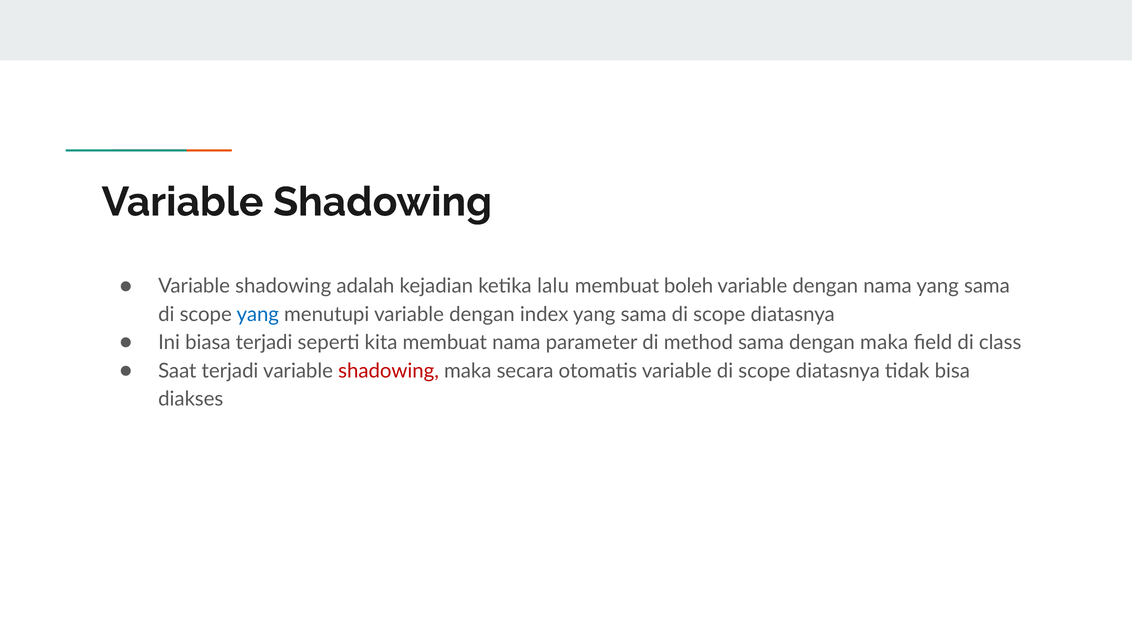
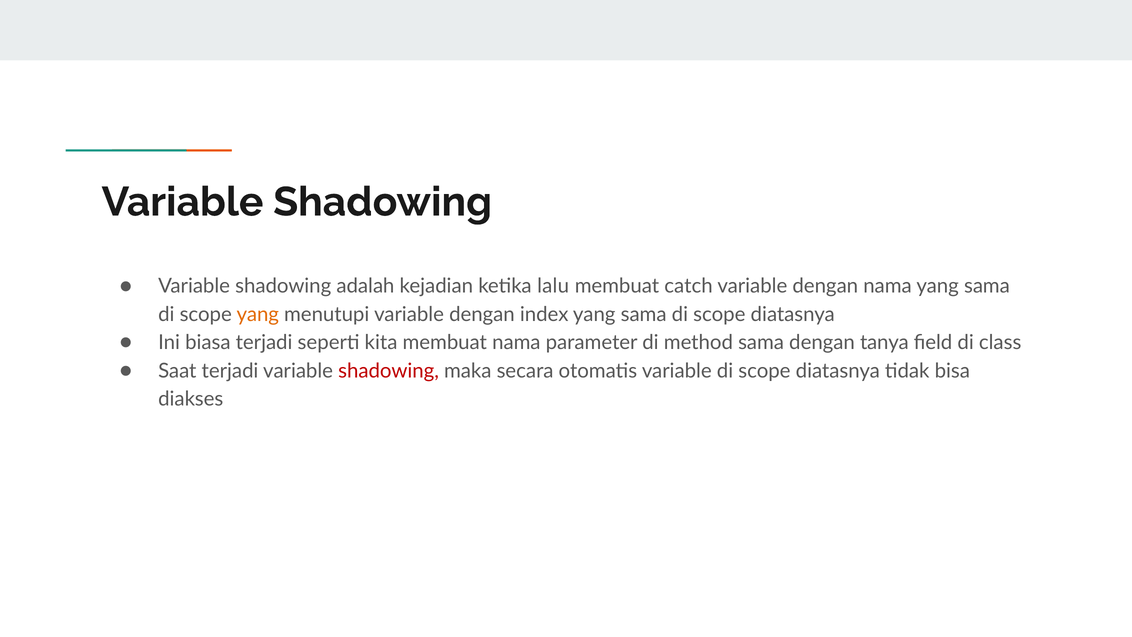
boleh: boleh -> catch
yang at (258, 314) colour: blue -> orange
dengan maka: maka -> tanya
